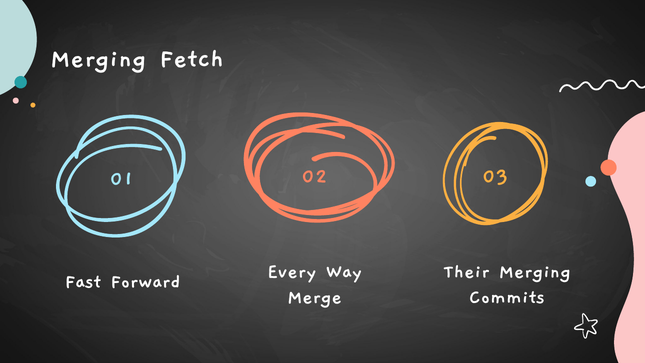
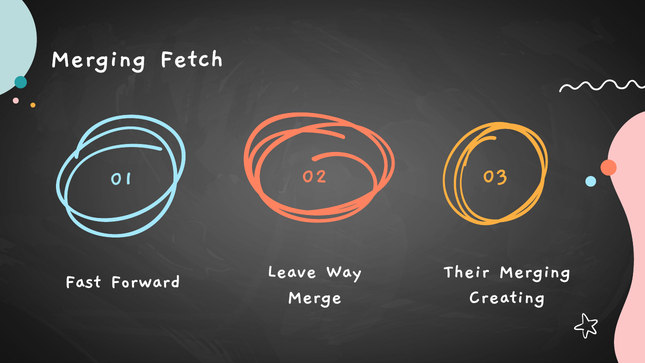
Every: Every -> Leave
Commits: Commits -> Creating
